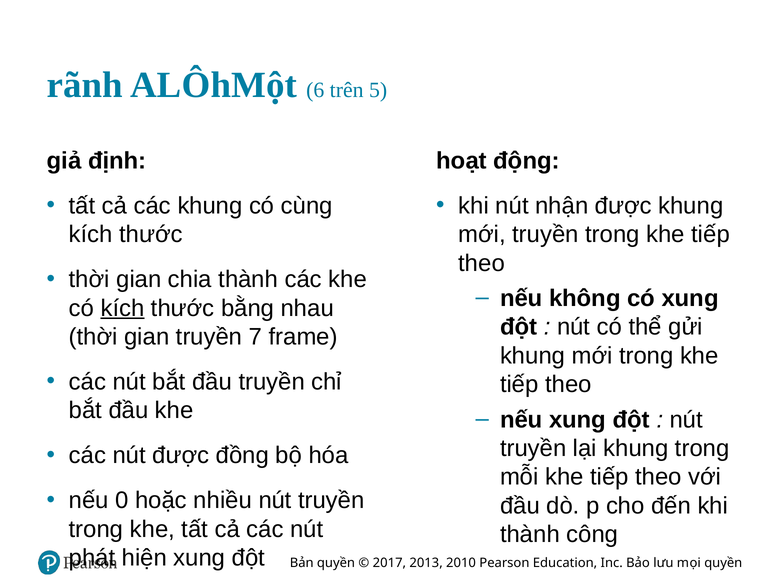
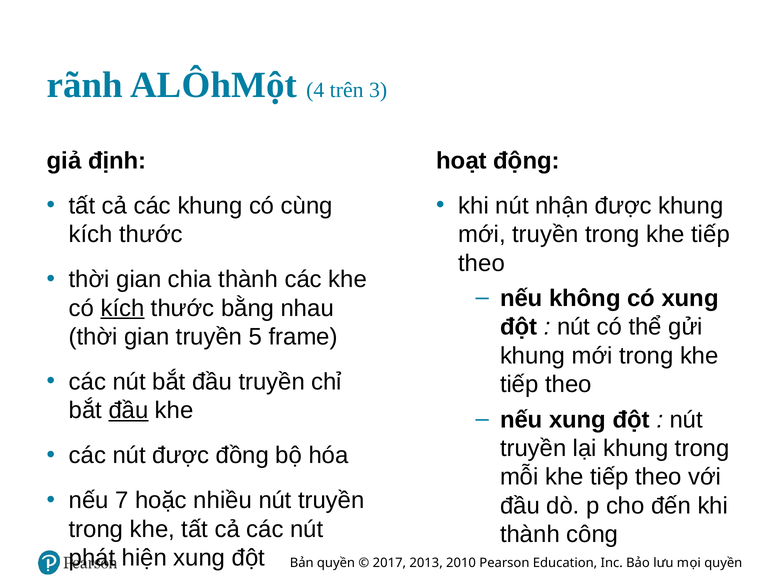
6: 6 -> 4
5: 5 -> 3
7: 7 -> 5
đầu at (129, 411) underline: none -> present
0: 0 -> 7
